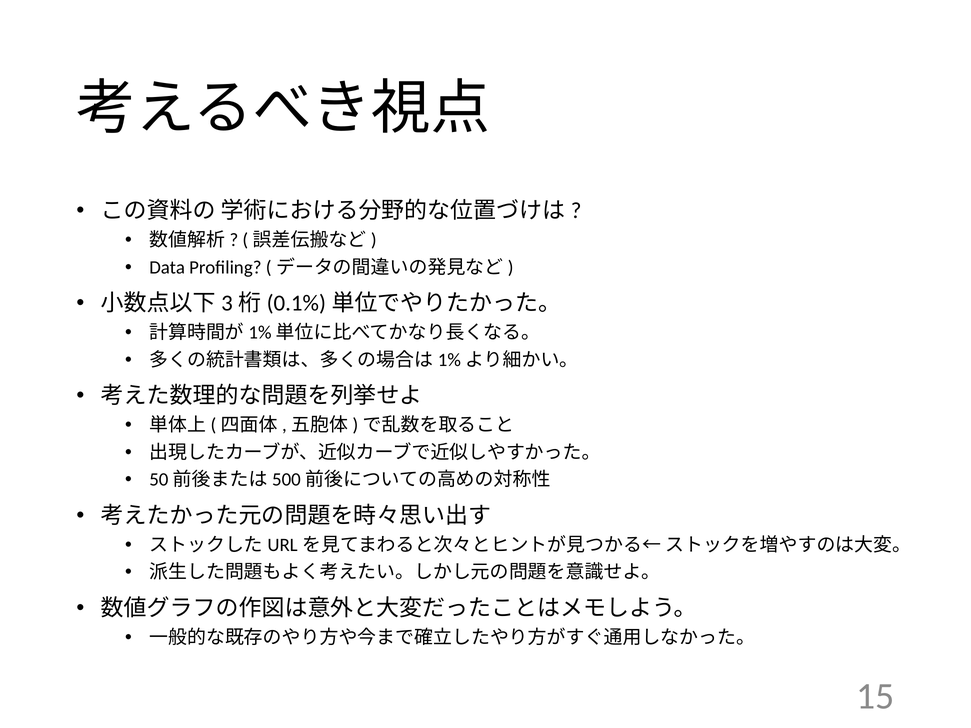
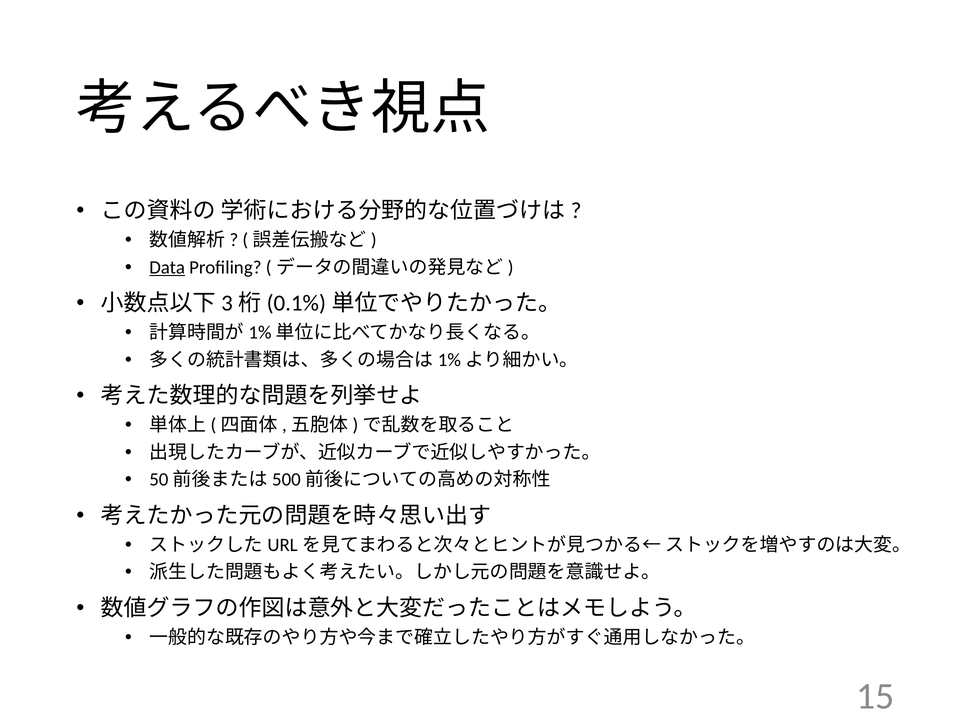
Data underline: none -> present
